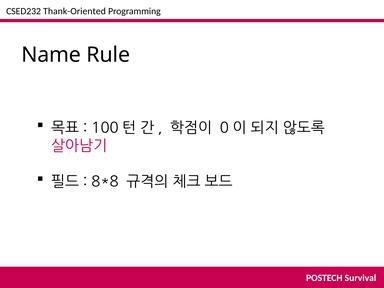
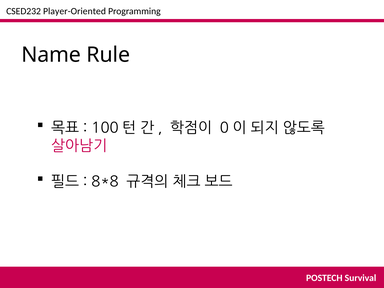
Thank-Oriented: Thank-Oriented -> Player-Oriented
